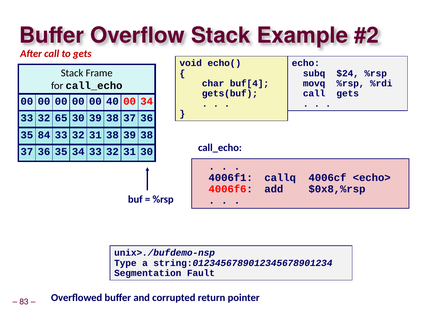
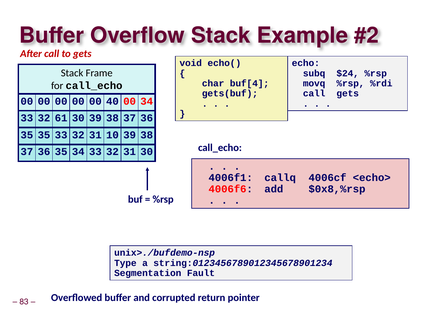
65: 65 -> 61
35 84: 84 -> 35
31 38: 38 -> 10
